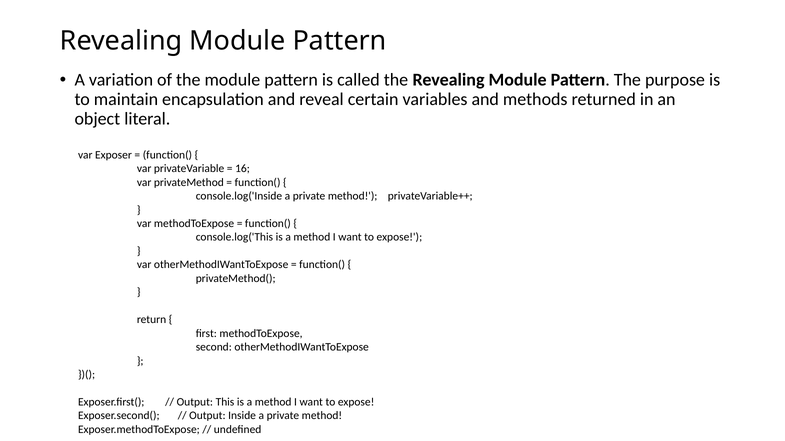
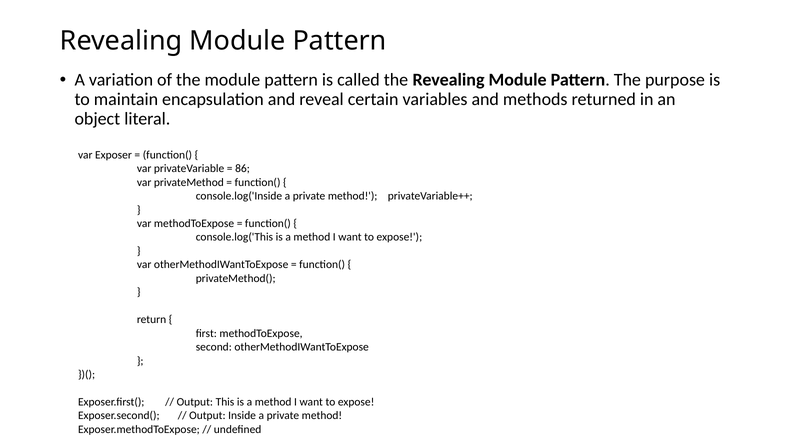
16: 16 -> 86
